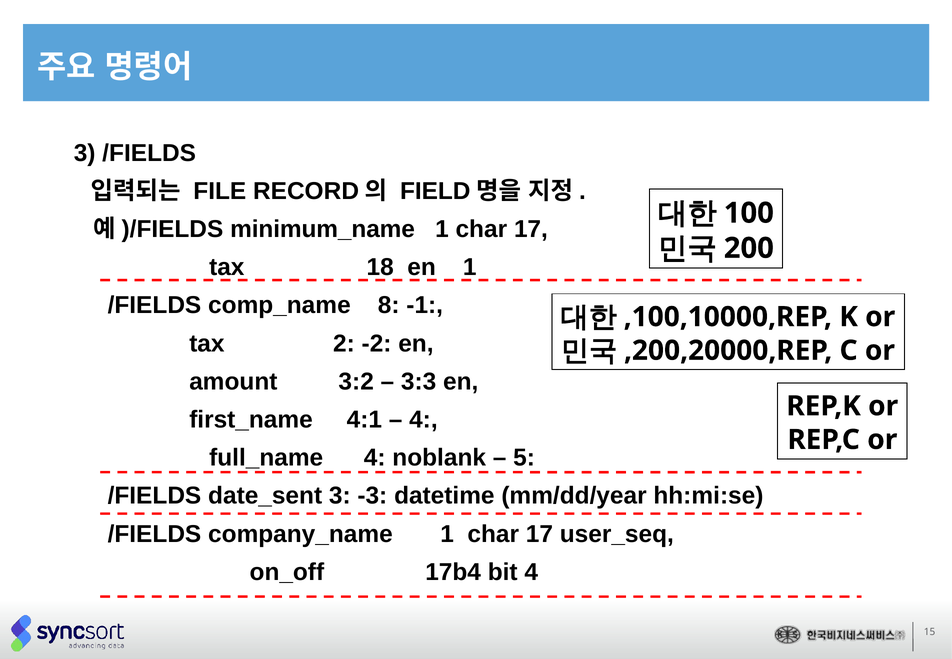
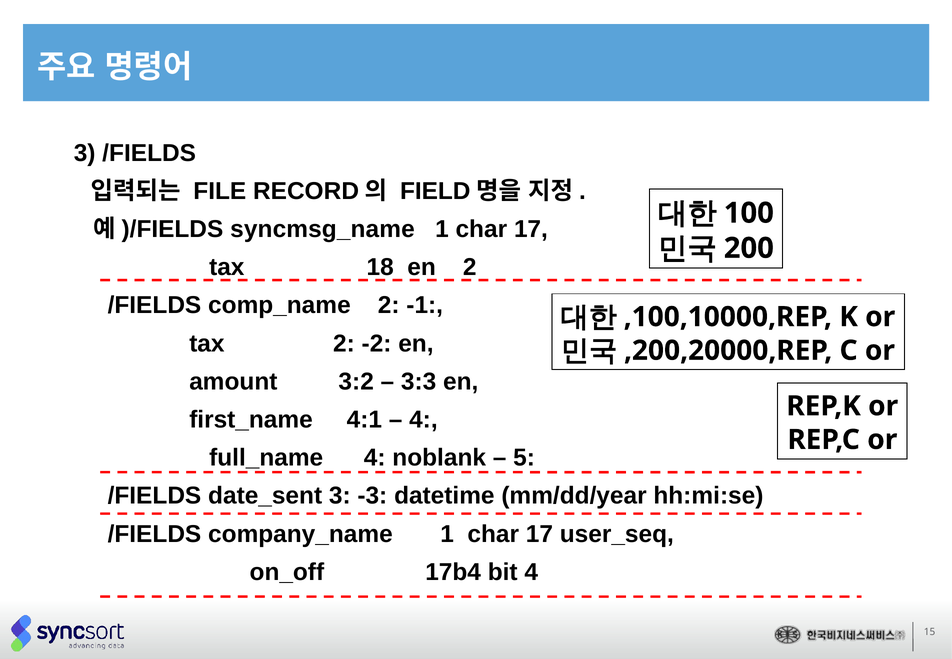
minimum_name: minimum_name -> syncmsg_name
en 1: 1 -> 2
comp_name 8: 8 -> 2
